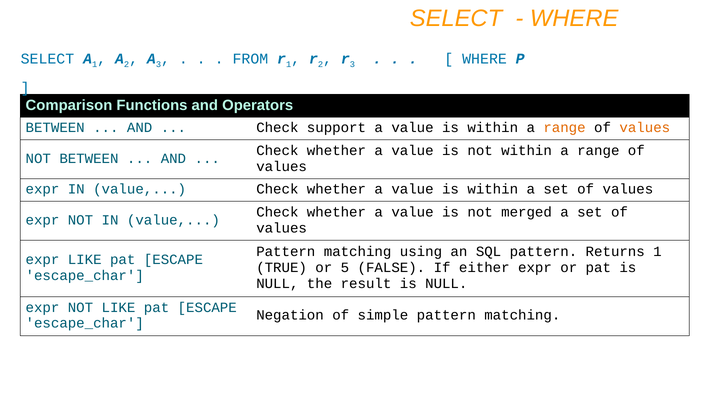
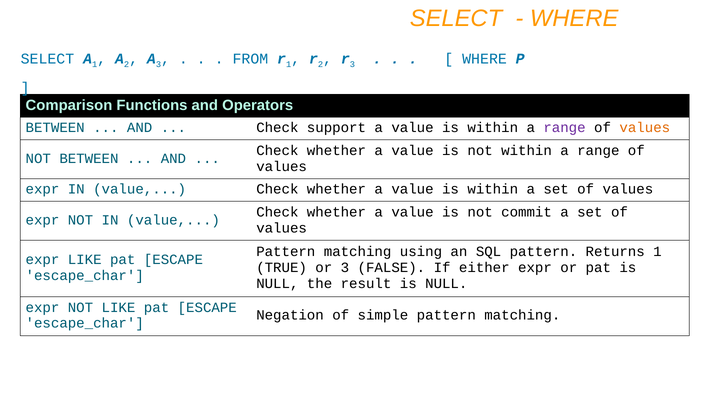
range at (565, 128) colour: orange -> purple
merged: merged -> commit
or 5: 5 -> 3
